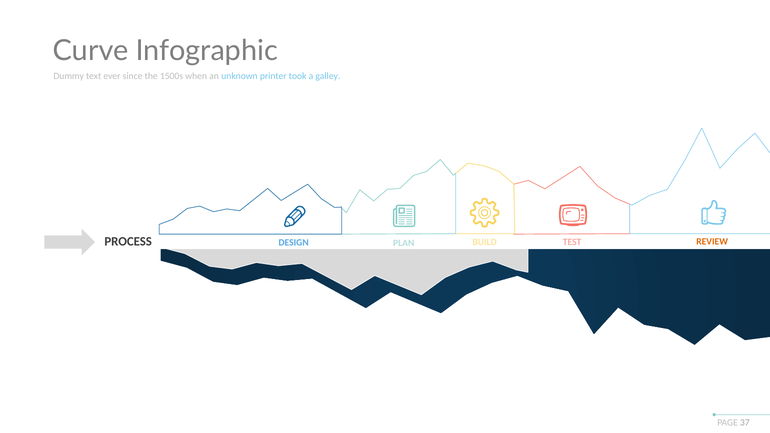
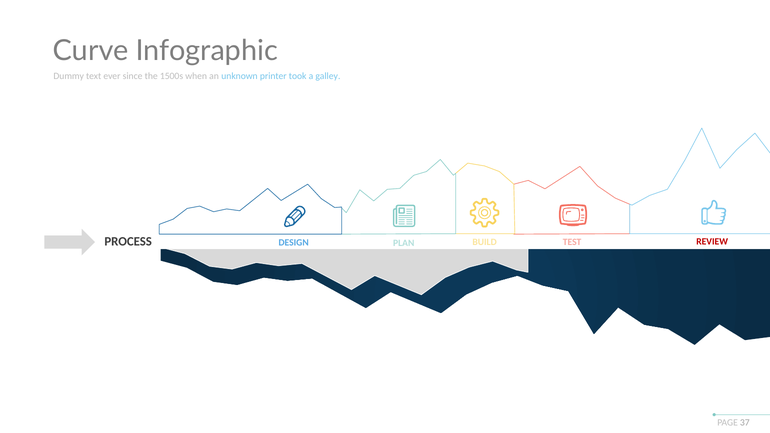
REVIEW colour: orange -> red
